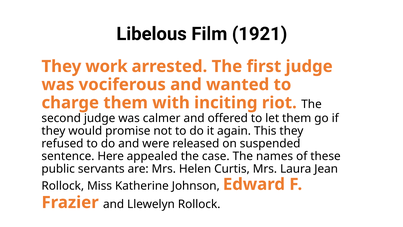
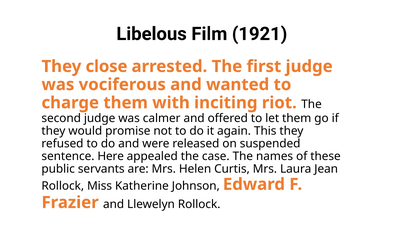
work: work -> close
